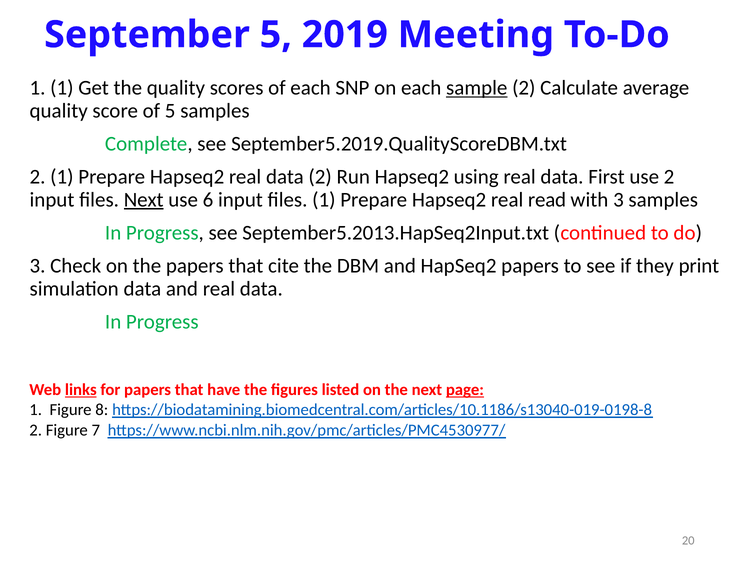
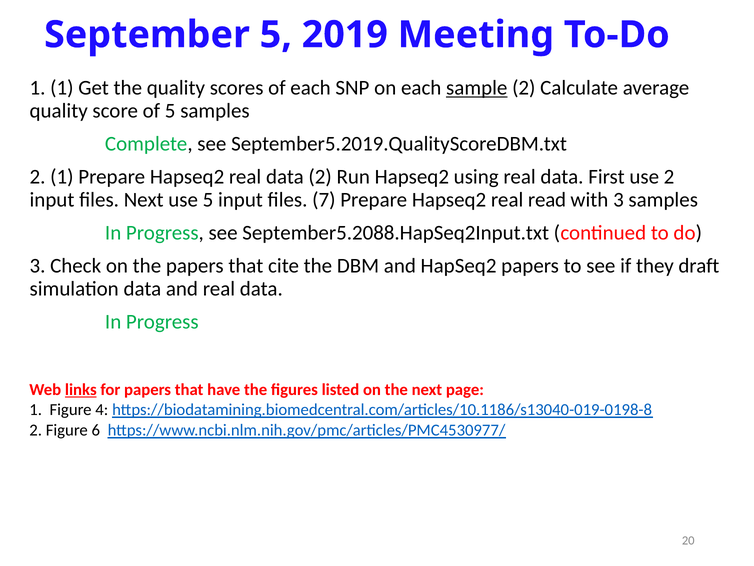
Next at (144, 200) underline: present -> none
use 6: 6 -> 5
files 1: 1 -> 7
September5.2013.HapSeq2Input.txt: September5.2013.HapSeq2Input.txt -> September5.2088.HapSeq2Input.txt
print: print -> draft
page underline: present -> none
8: 8 -> 4
7: 7 -> 6
